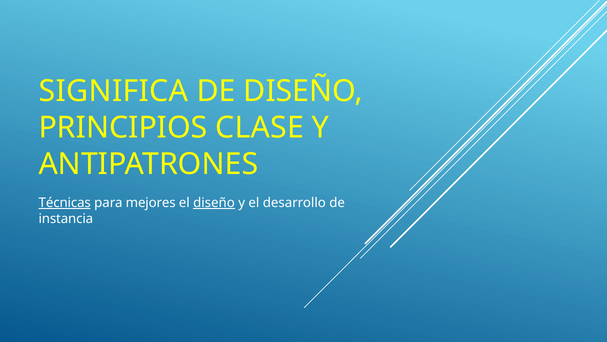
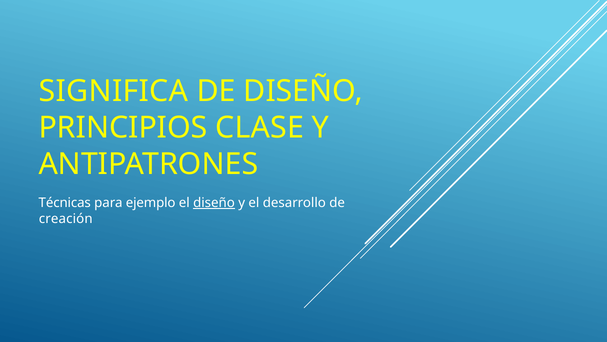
Técnicas underline: present -> none
mejores: mejores -> ejemplo
instancia: instancia -> creación
